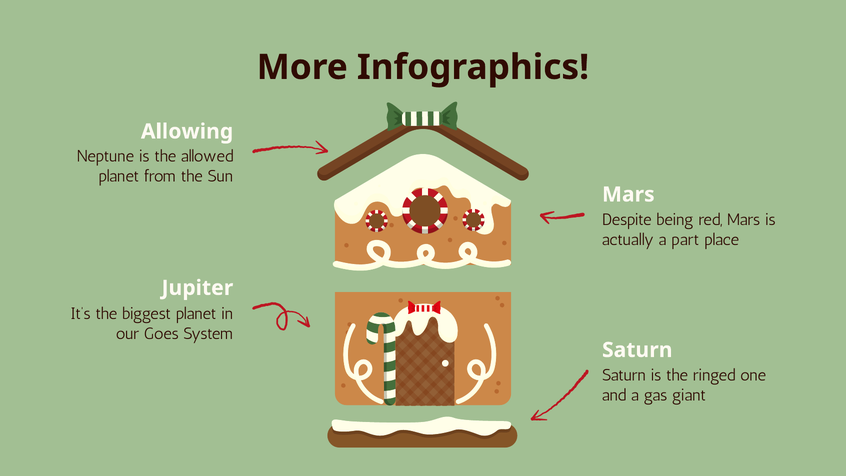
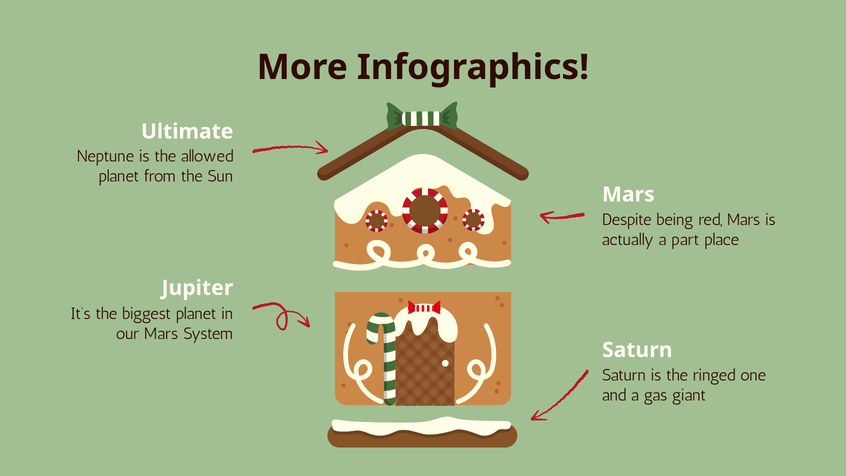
Allowing: Allowing -> Ultimate
our Goes: Goes -> Mars
